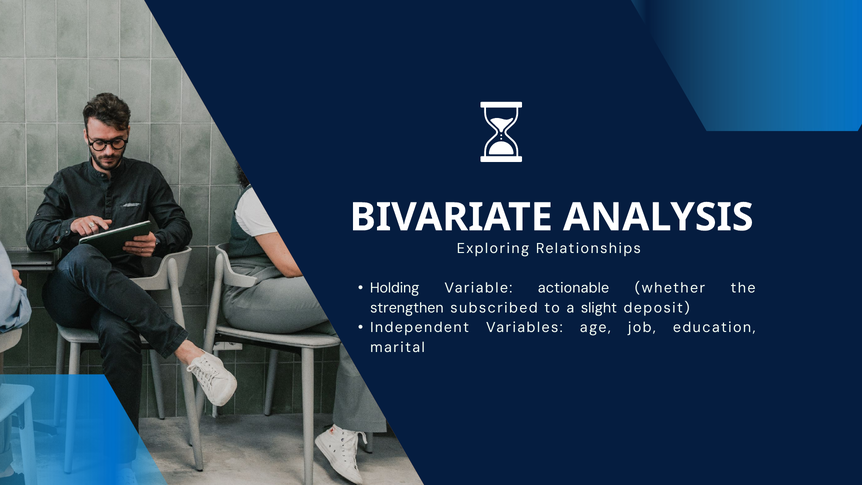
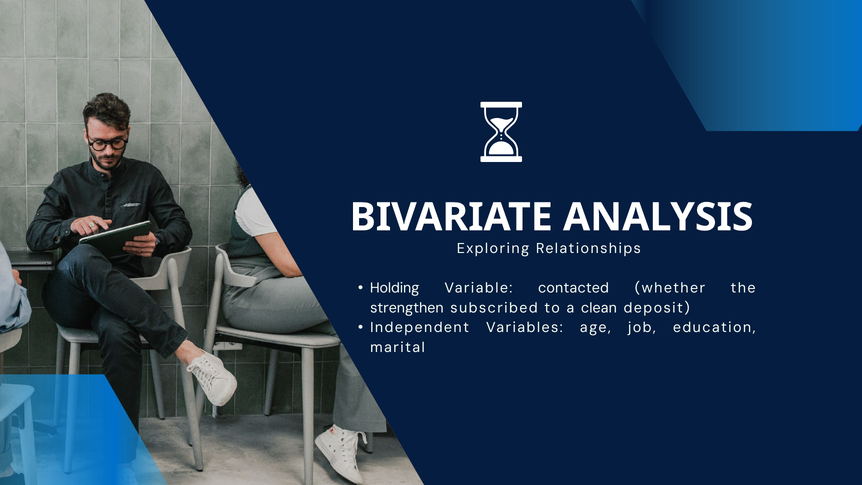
actionable: actionable -> contacted
slight: slight -> clean
